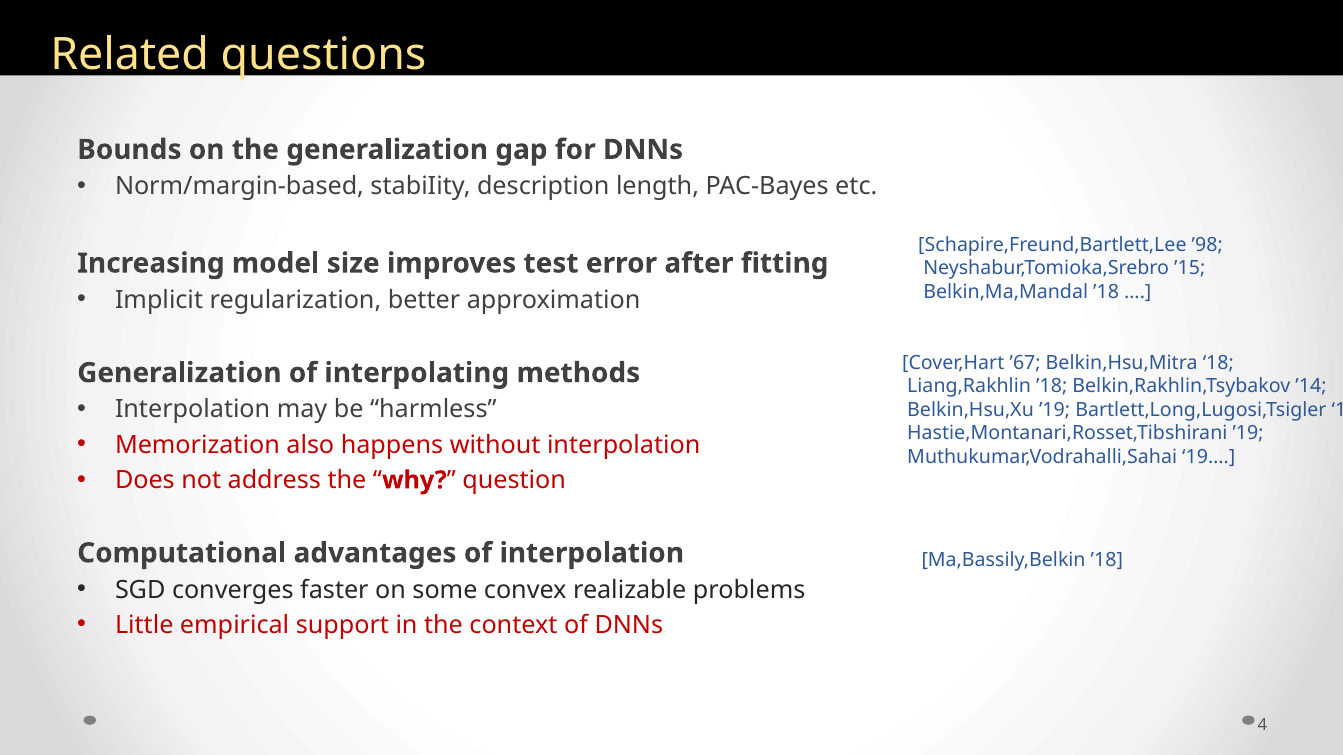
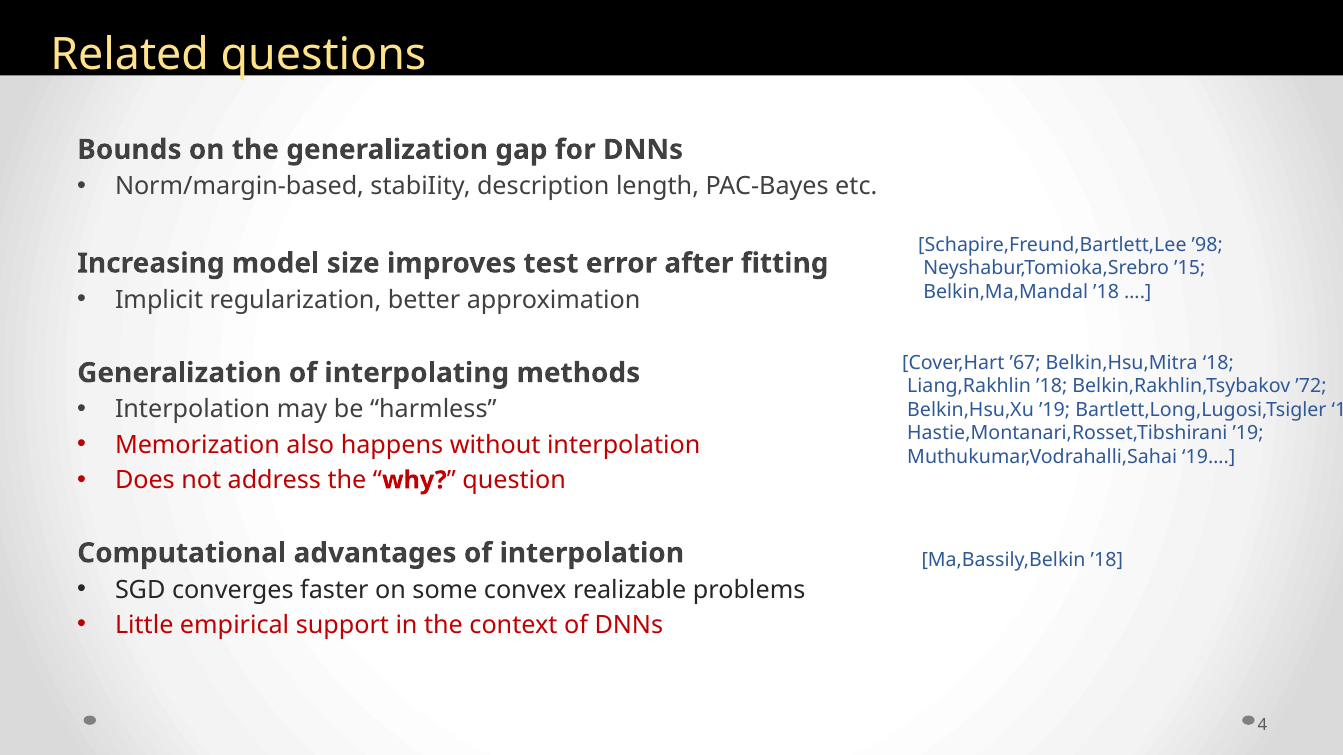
’14: ’14 -> ’72
